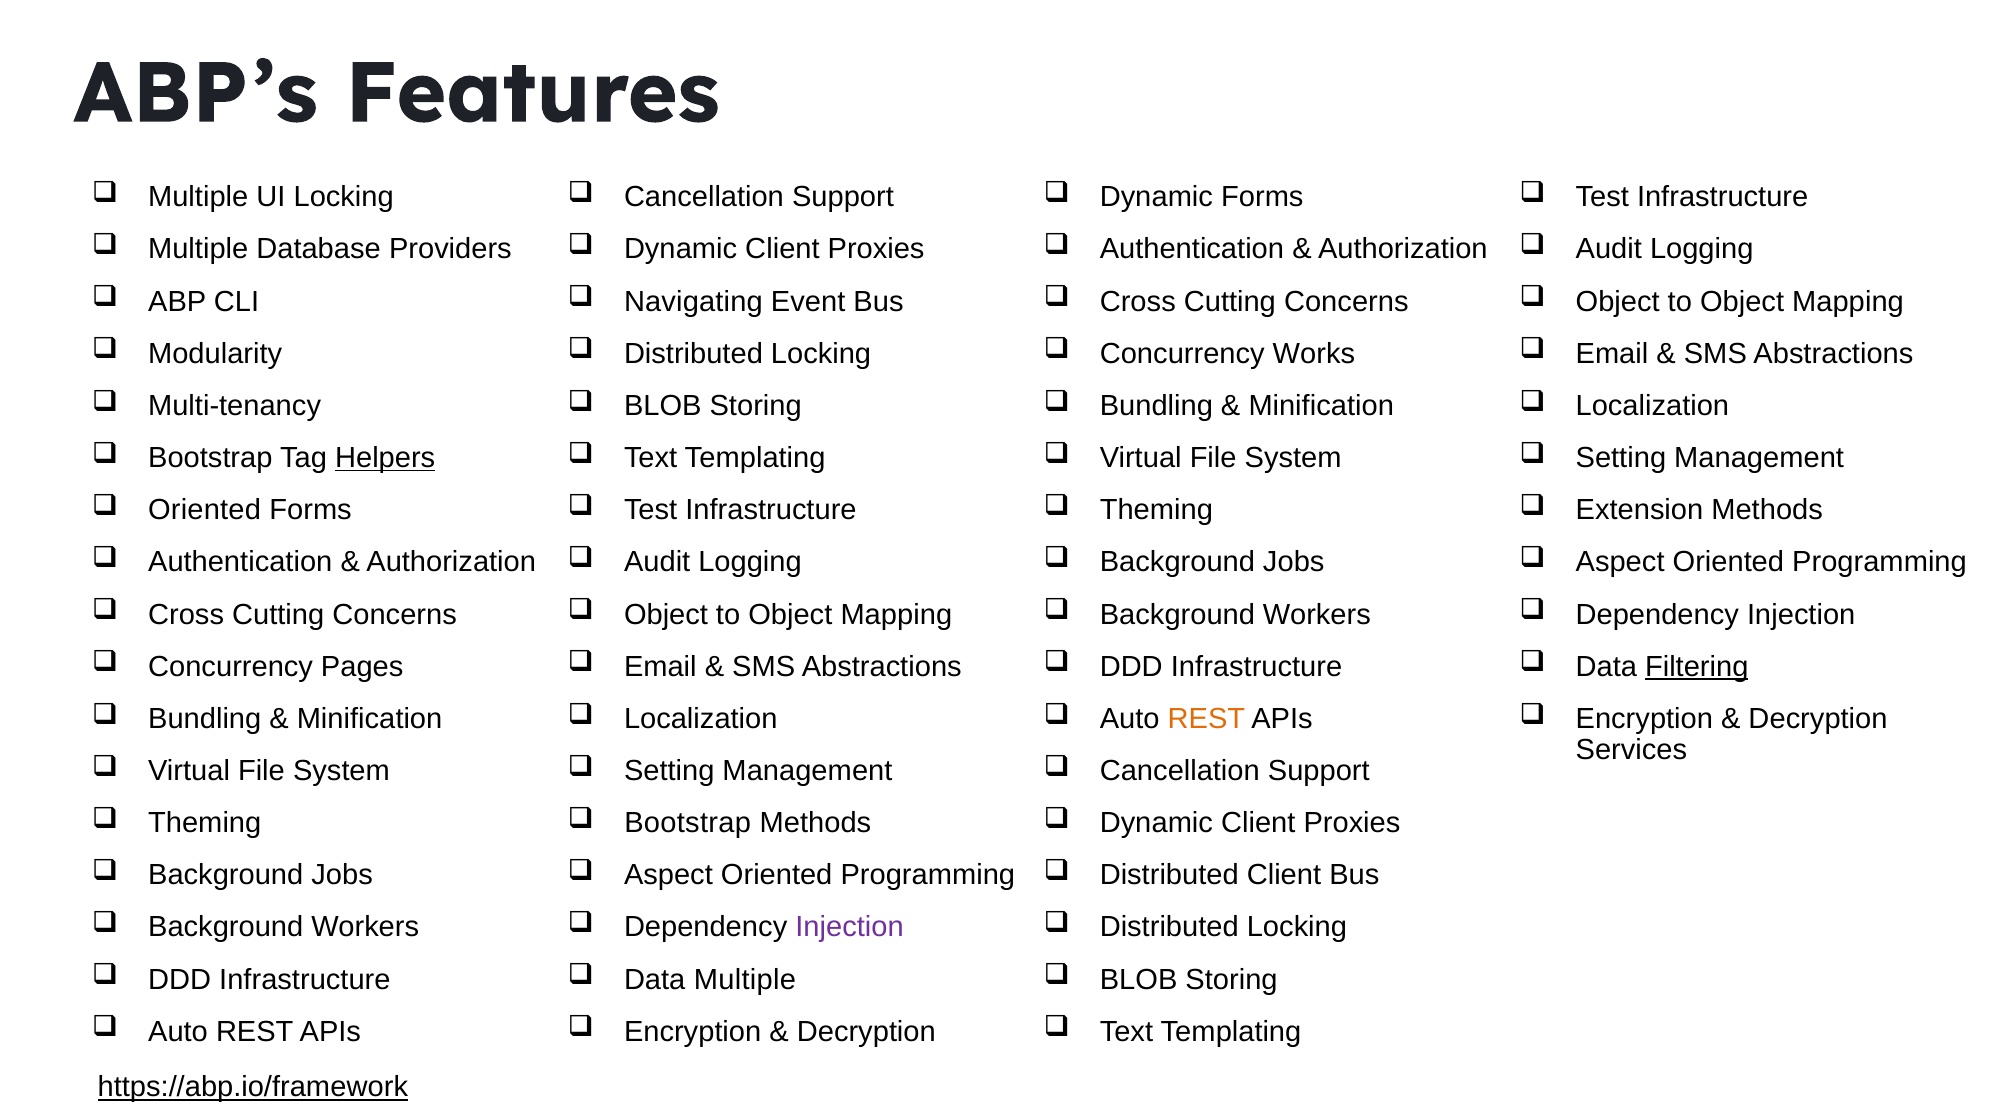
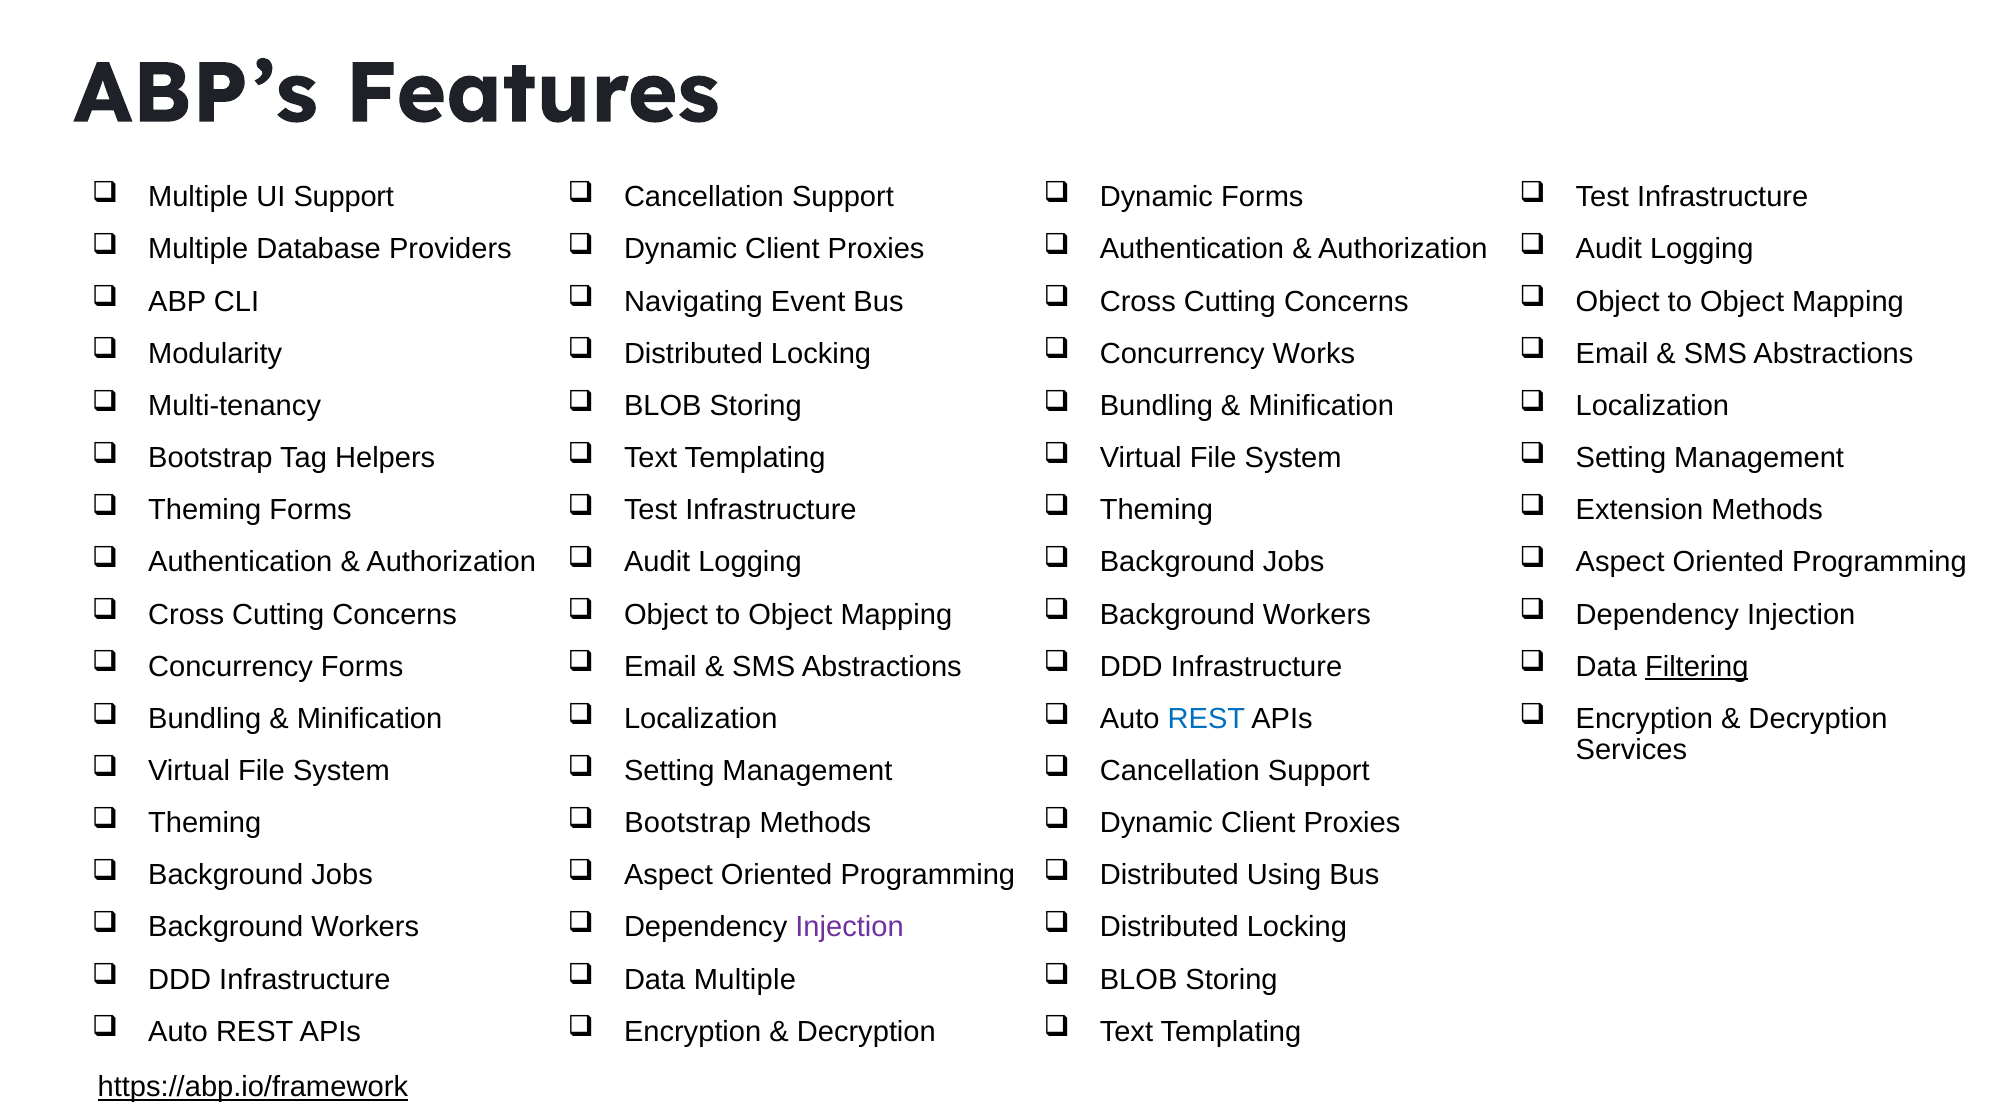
UI Locking: Locking -> Support
Helpers underline: present -> none
Oriented at (205, 510): Oriented -> Theming
Concurrency Pages: Pages -> Forms
REST at (1206, 719) colour: orange -> blue
Distributed Client: Client -> Using
